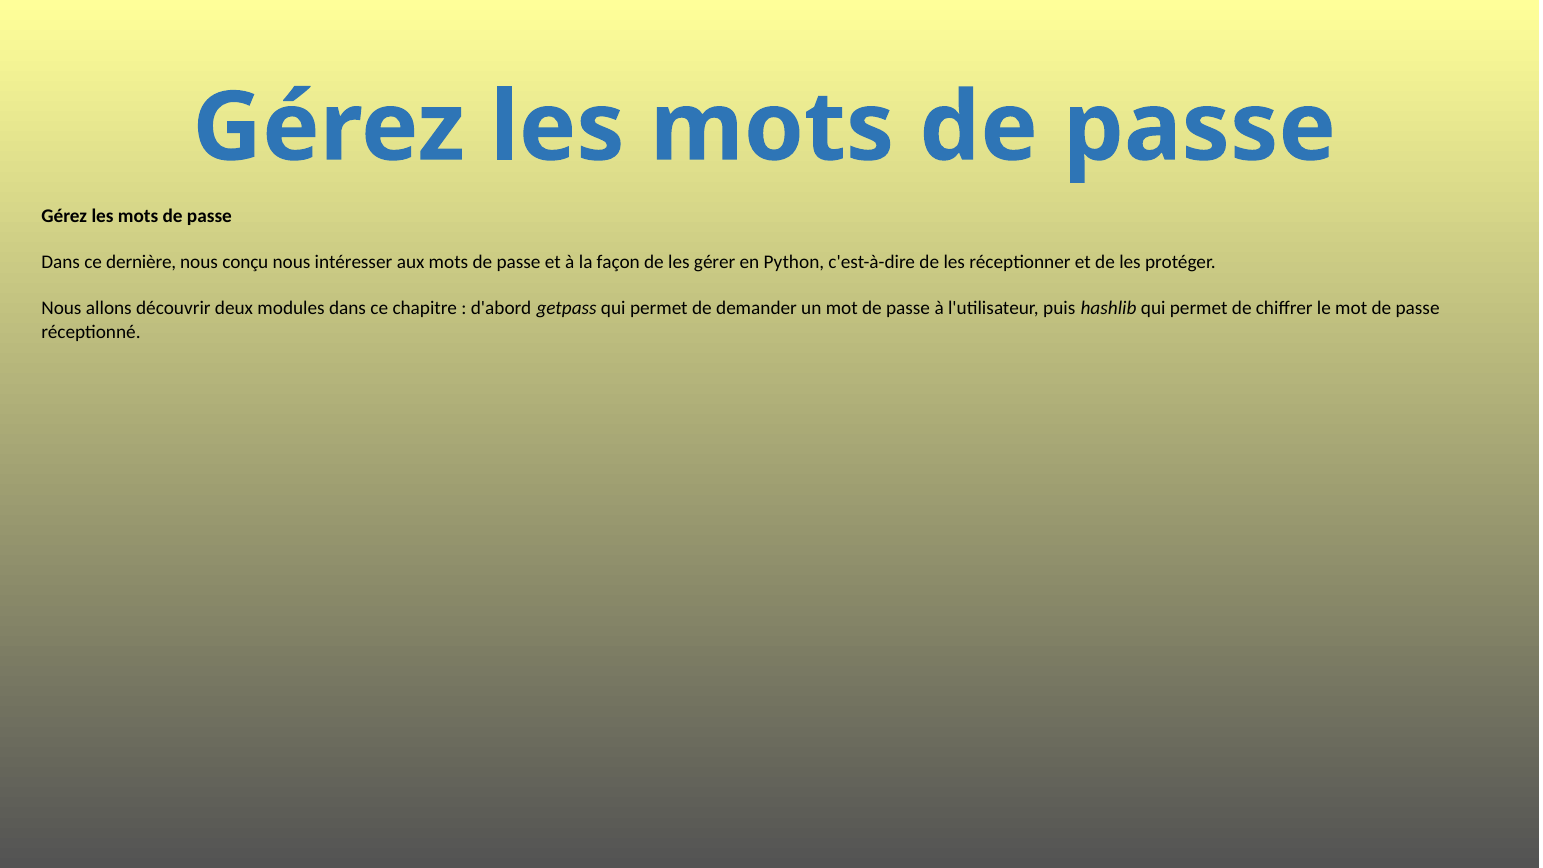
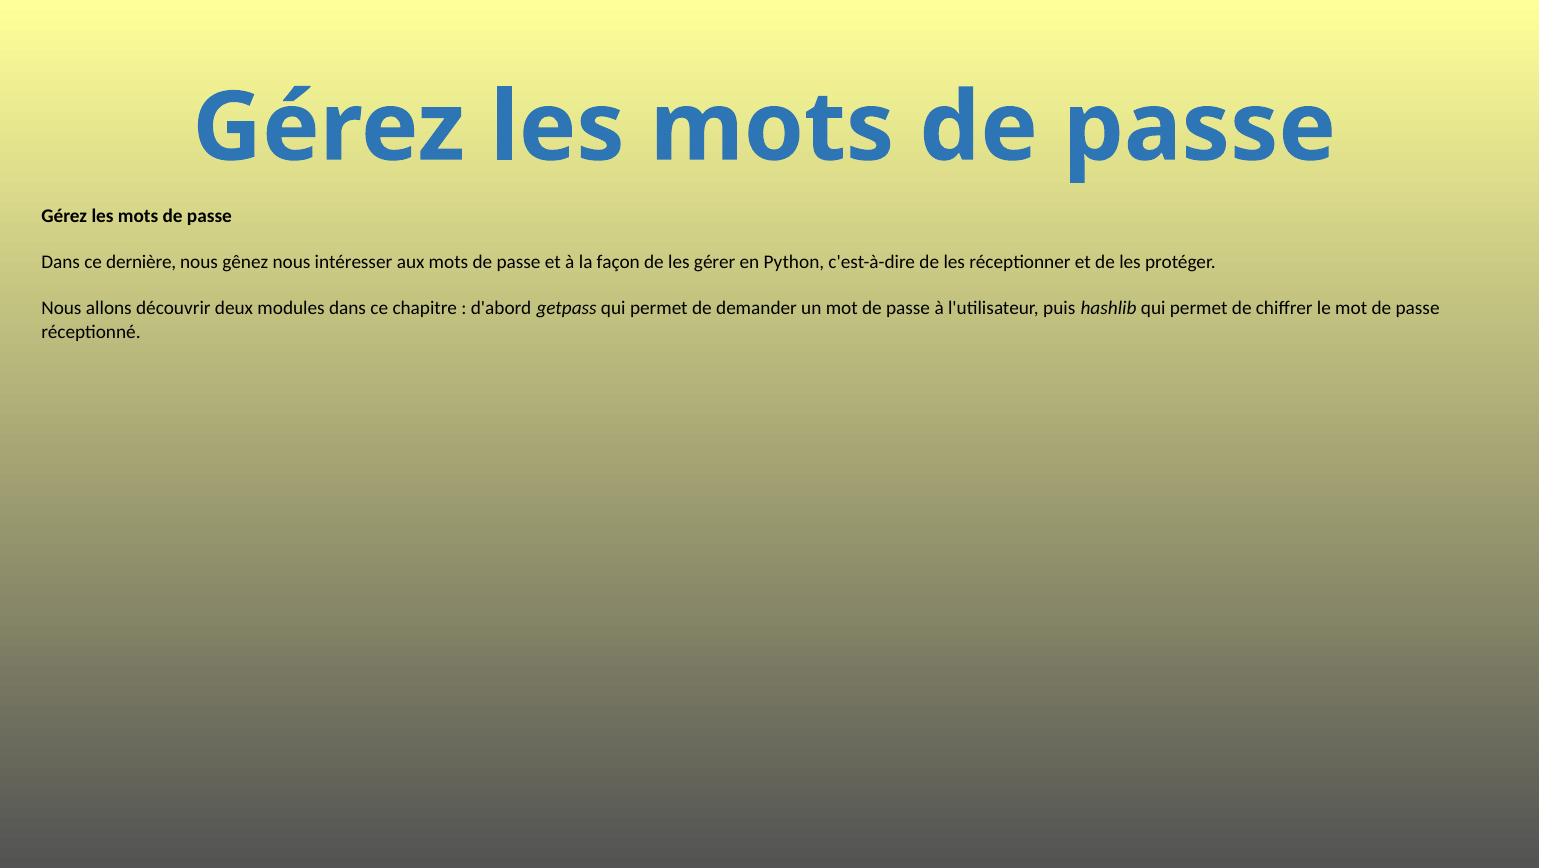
conçu: conçu -> gênez
